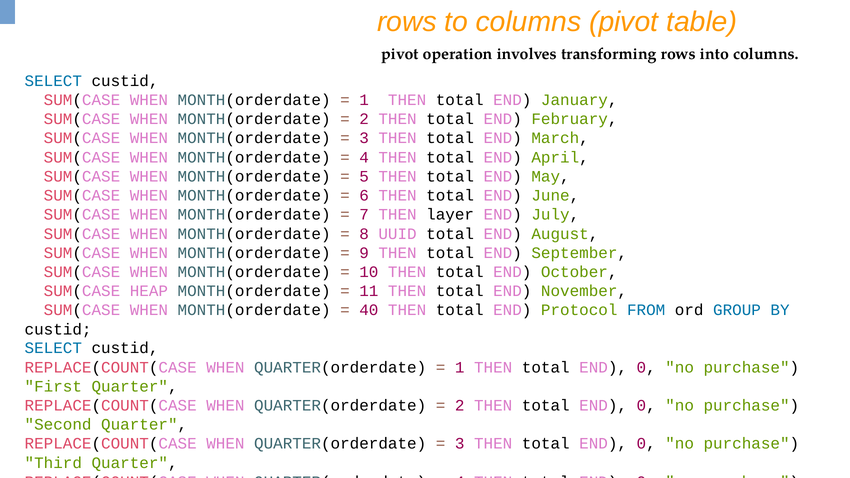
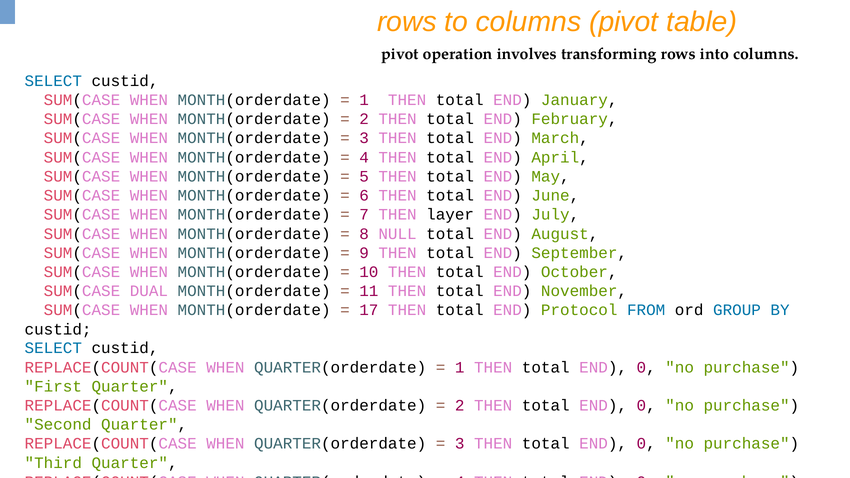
UUID: UUID -> NULL
HEAP: HEAP -> DUAL
40: 40 -> 17
